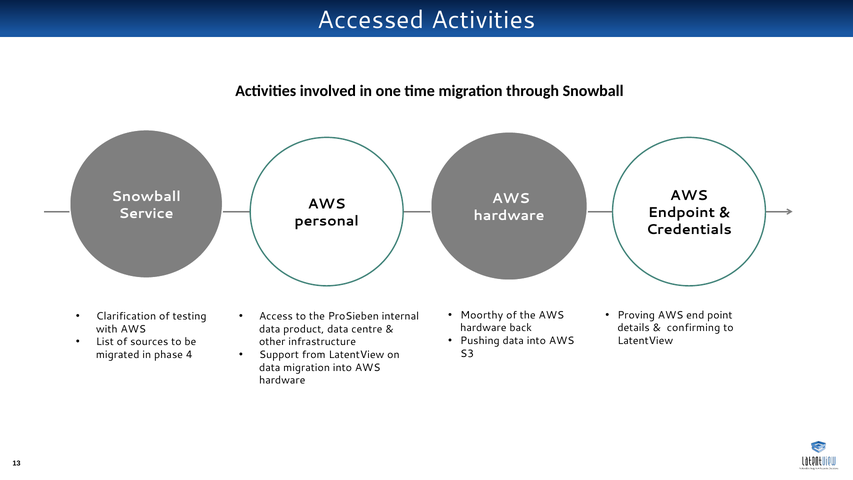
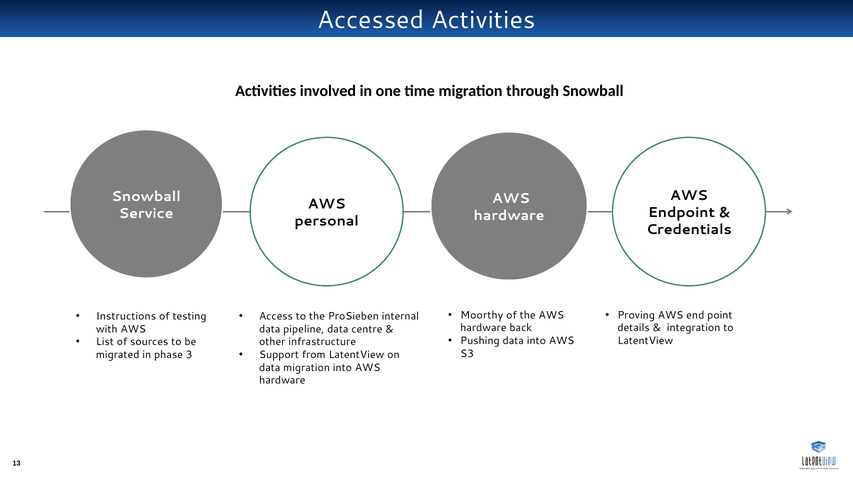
Clarification: Clarification -> Instructions
confirming: confirming -> integration
product: product -> pipeline
4: 4 -> 3
